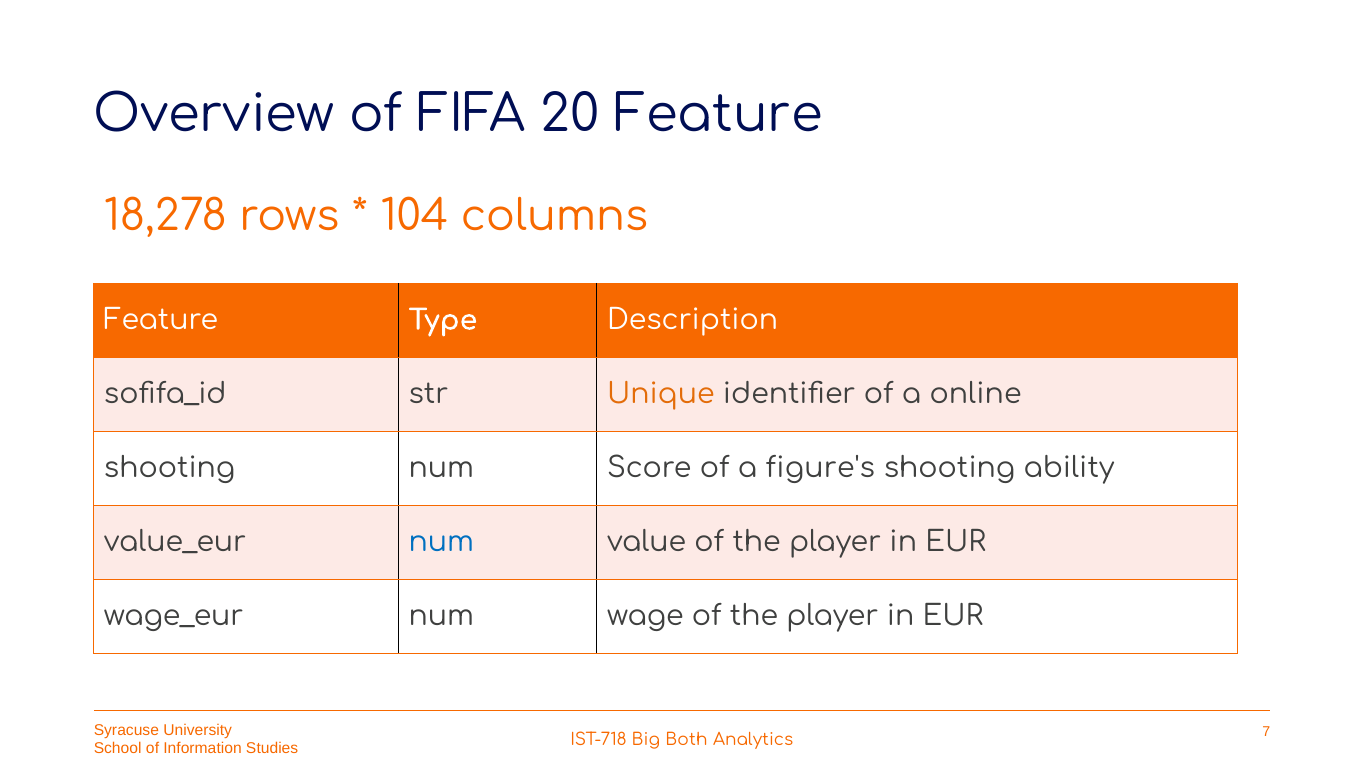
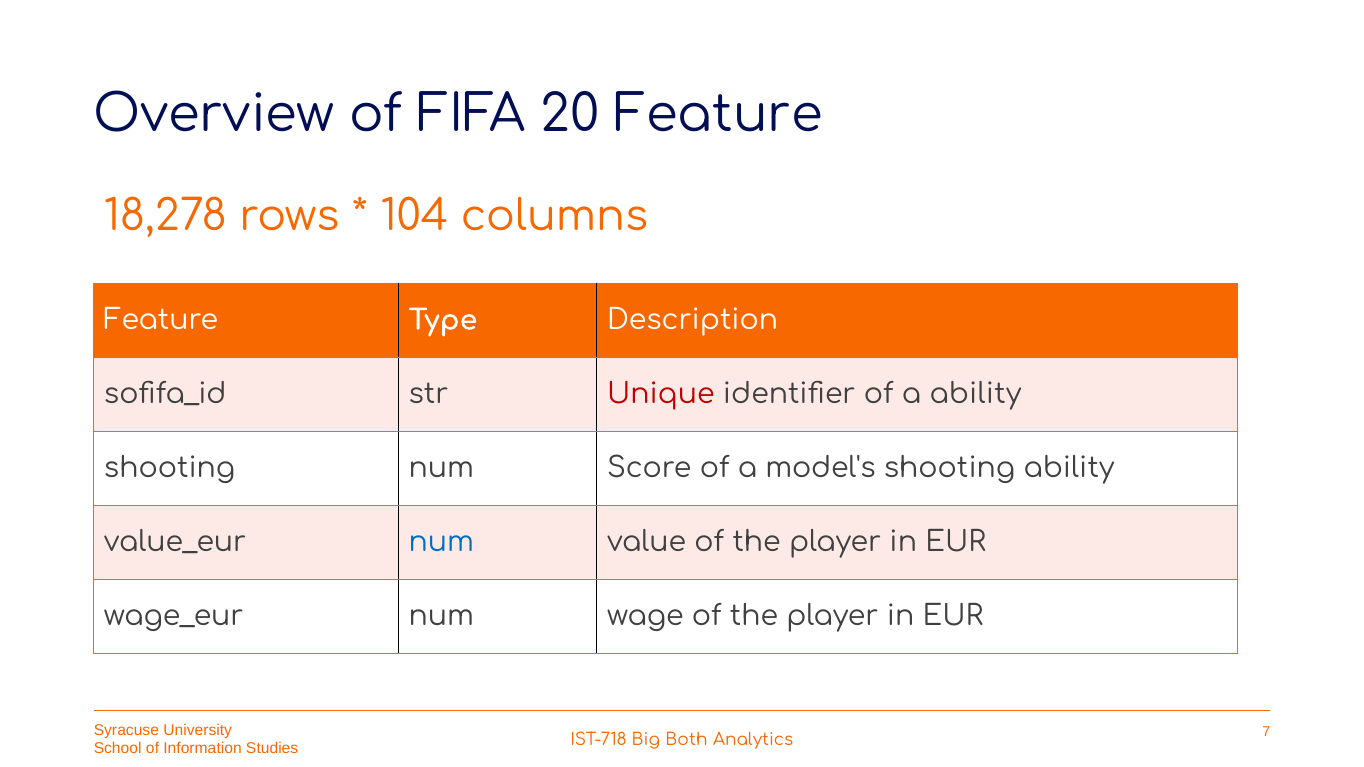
Unique colour: orange -> red
a online: online -> ability
figure's: figure's -> model's
